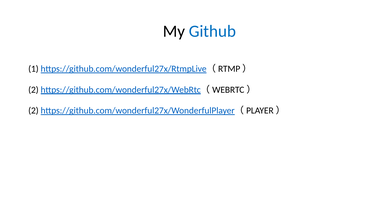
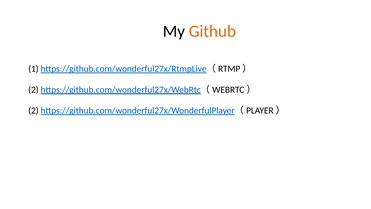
Github colour: blue -> orange
